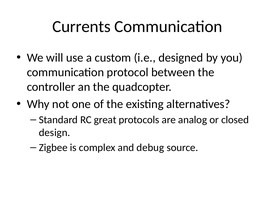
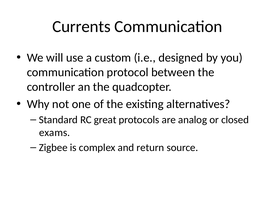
design: design -> exams
debug: debug -> return
